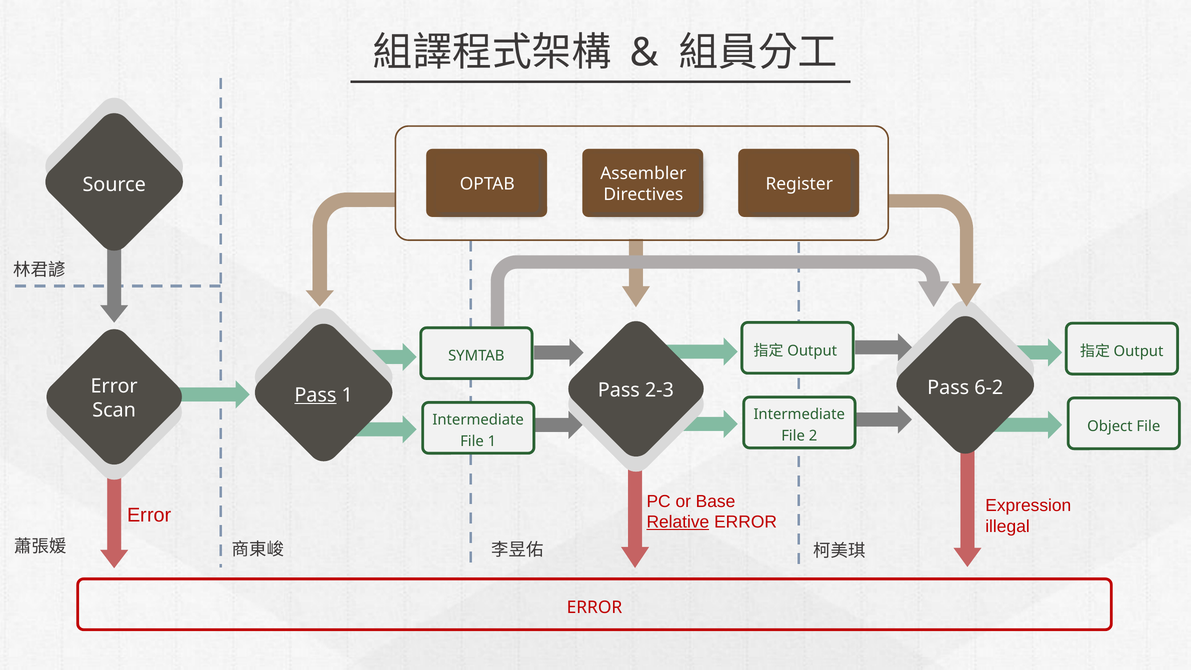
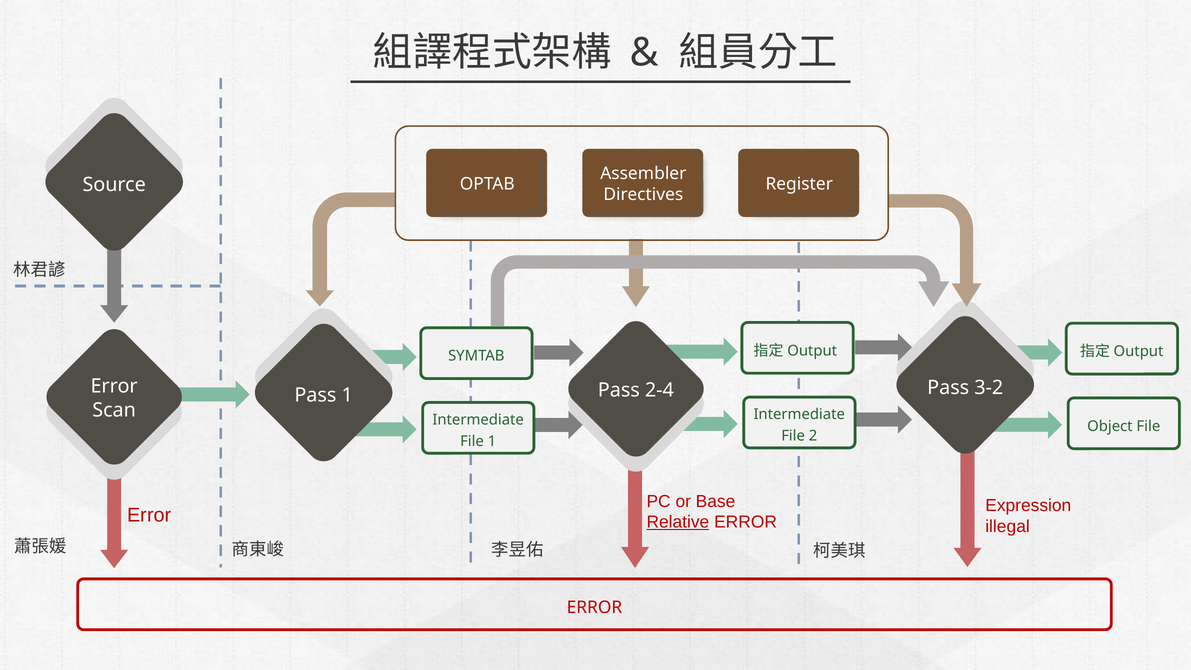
Pass at (315, 395) underline: present -> none
2-3: 2-3 -> 2-4
6-2: 6-2 -> 3-2
